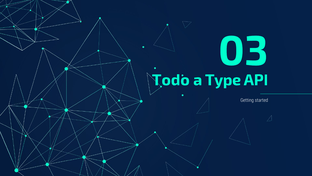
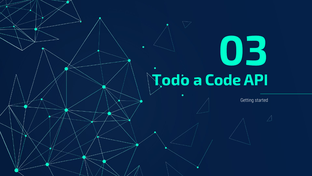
Type: Type -> Code
